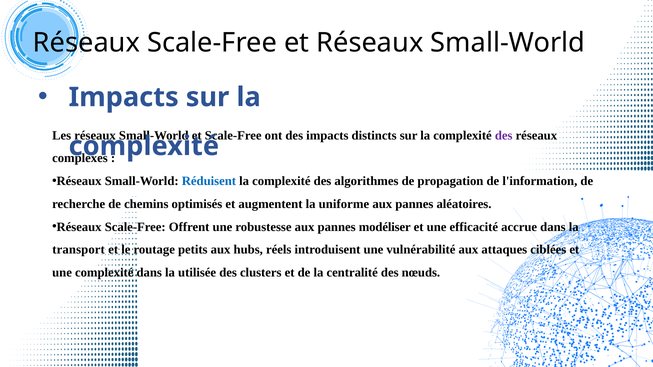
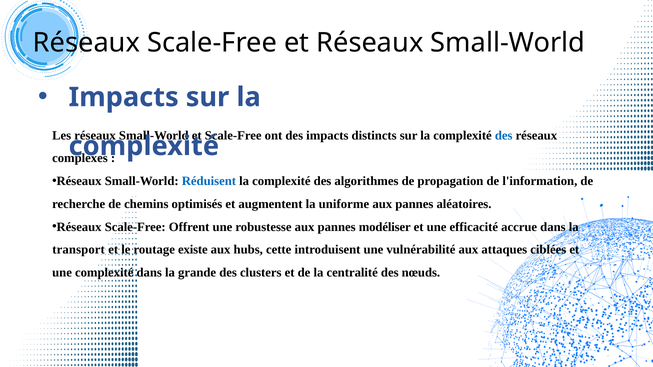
des at (504, 136) colour: purple -> blue
petits: petits -> existe
réels: réels -> cette
utilisée: utilisée -> grande
